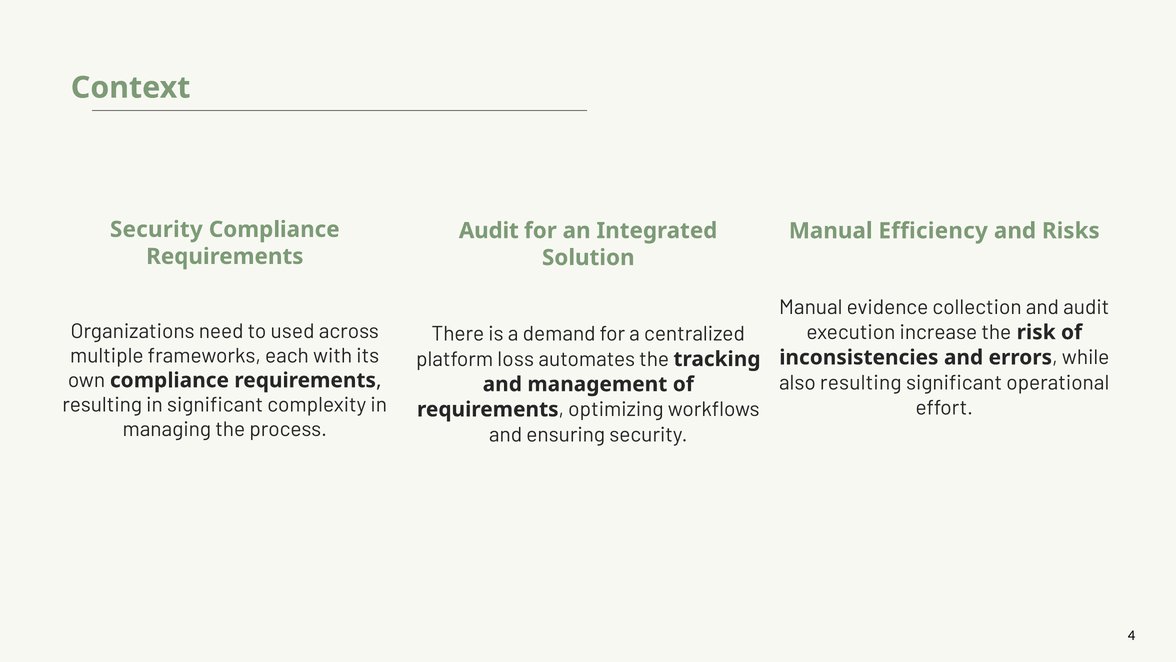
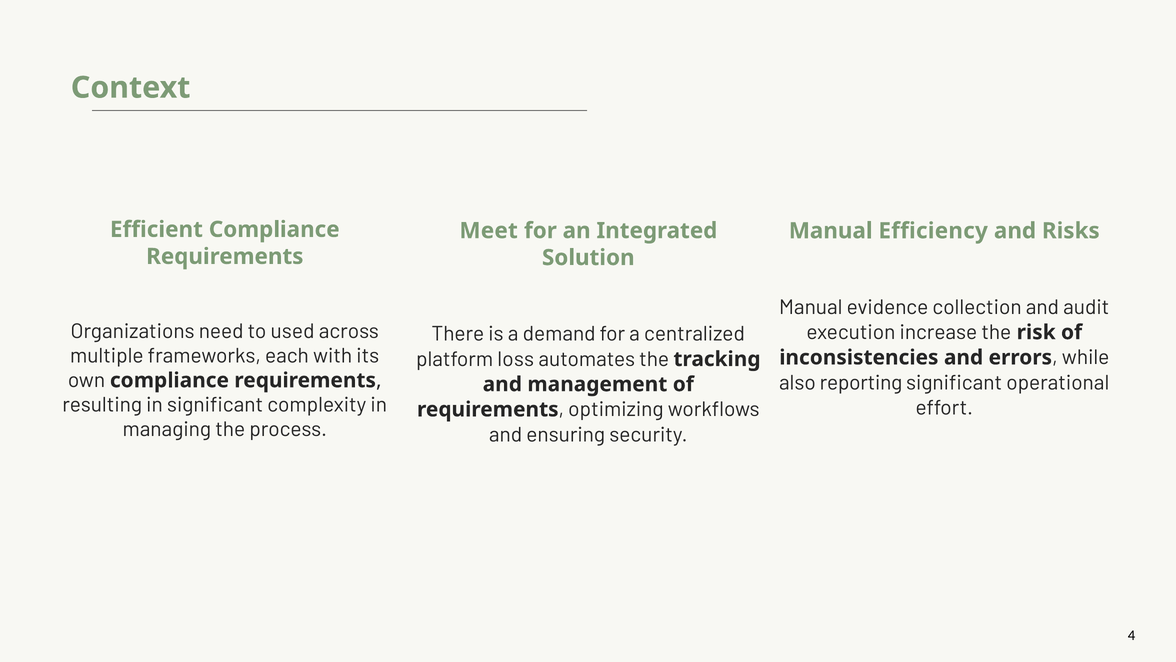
Security at (156, 229): Security -> Efficient
Audit at (489, 231): Audit -> Meet
also resulting: resulting -> reporting
